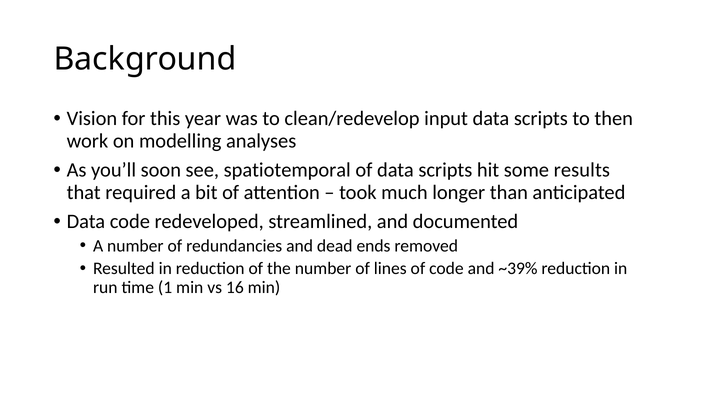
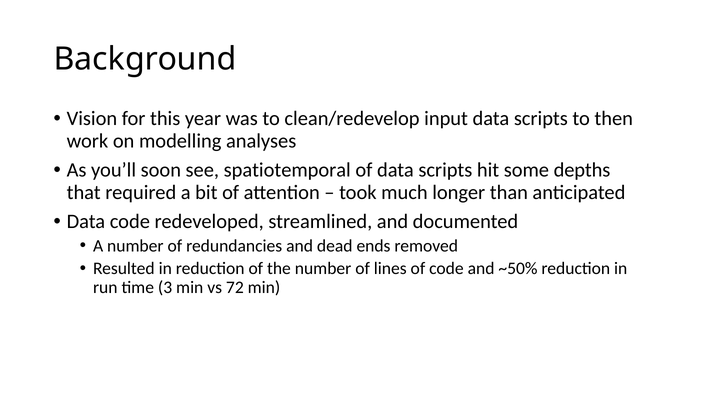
results: results -> depths
~39%: ~39% -> ~50%
1: 1 -> 3
16: 16 -> 72
